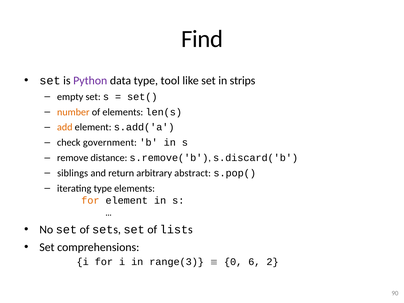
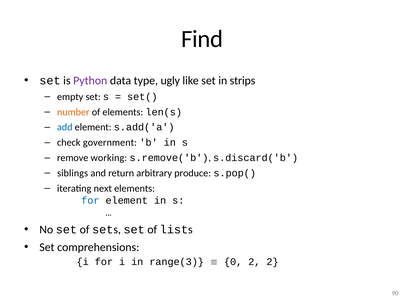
tool: tool -> ugly
add colour: orange -> blue
distance: distance -> working
abstract: abstract -> produce
iterating type: type -> next
for at (90, 201) colour: orange -> blue
0 6: 6 -> 2
